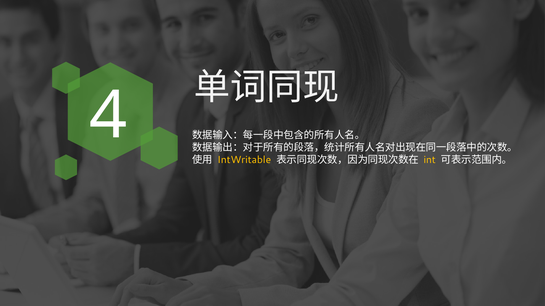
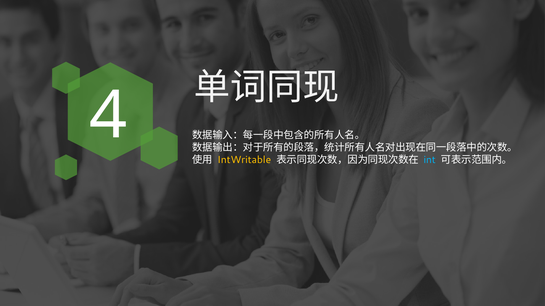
int colour: yellow -> light blue
